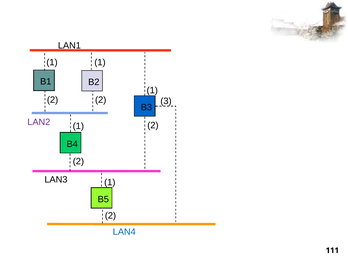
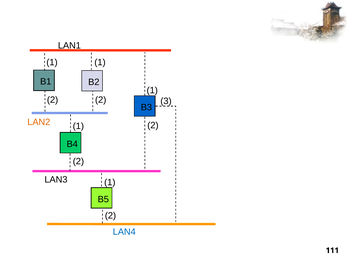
LAN2 colour: purple -> orange
